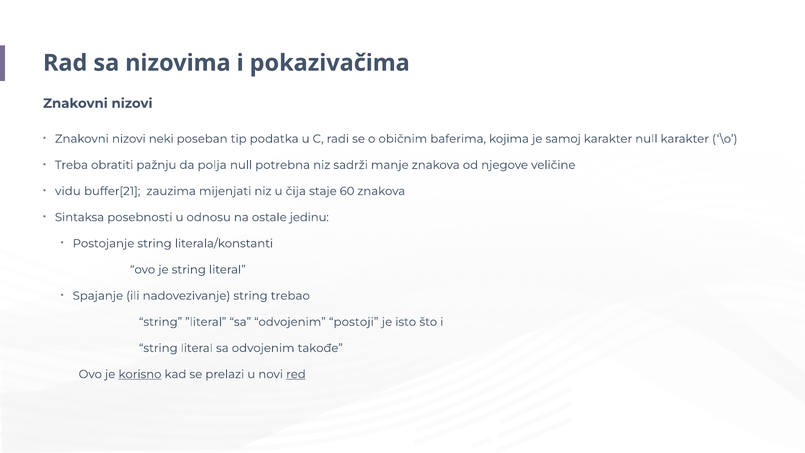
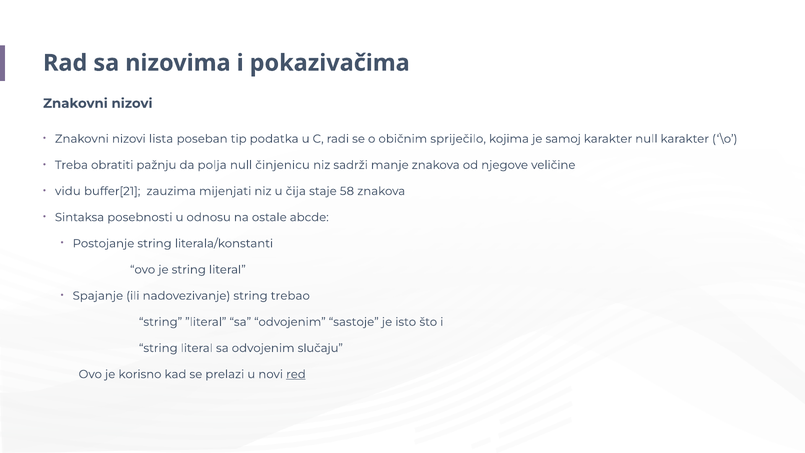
neki: neki -> lista
baferima: baferima -> spriječilo
potrebna: potrebna -> činjenicu
60: 60 -> 58
jedinu: jedinu -> abcde
postoji: postoji -> sastoje
takođe: takođe -> slučaju
korisno underline: present -> none
